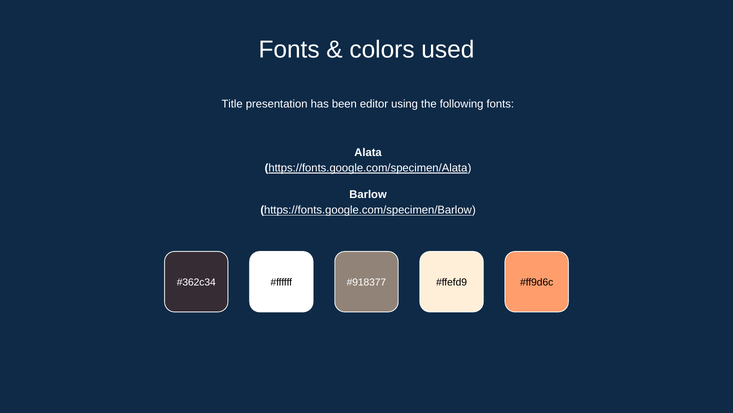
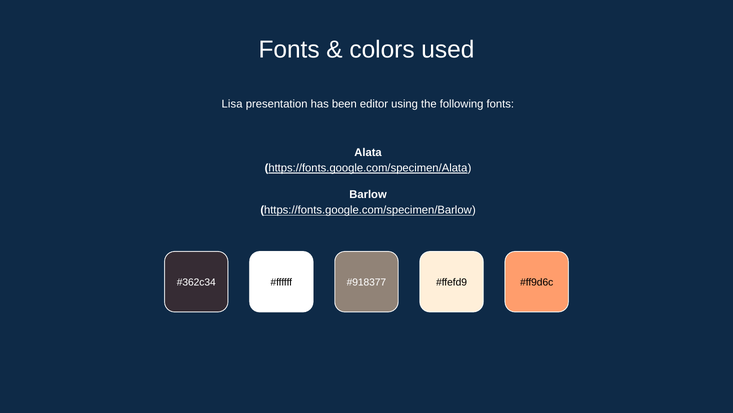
Title: Title -> Lisa
